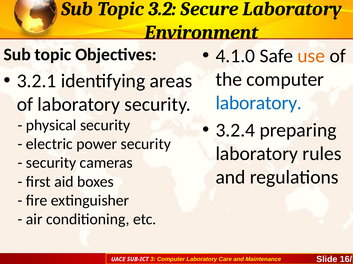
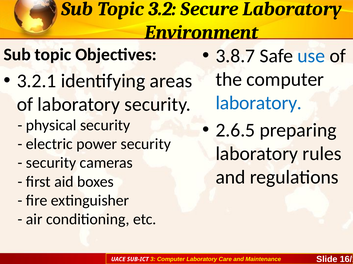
4.1.0: 4.1.0 -> 3.8.7
use colour: orange -> blue
3.2.4: 3.2.4 -> 2.6.5
